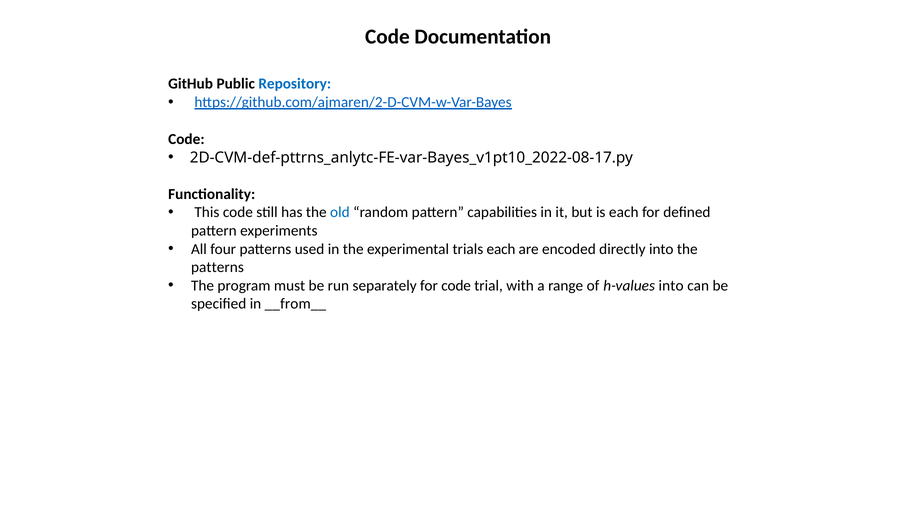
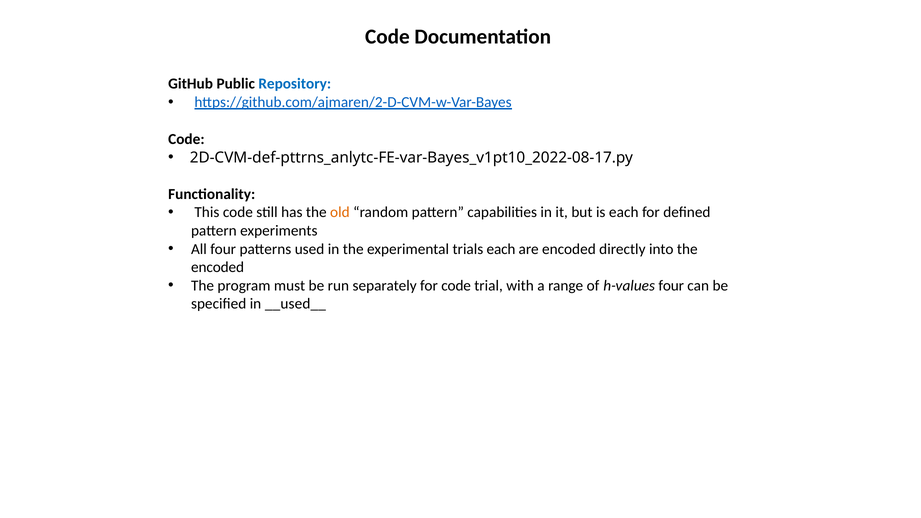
old colour: blue -> orange
patterns at (217, 267): patterns -> encoded
h-values into: into -> four
__from__: __from__ -> __used__
